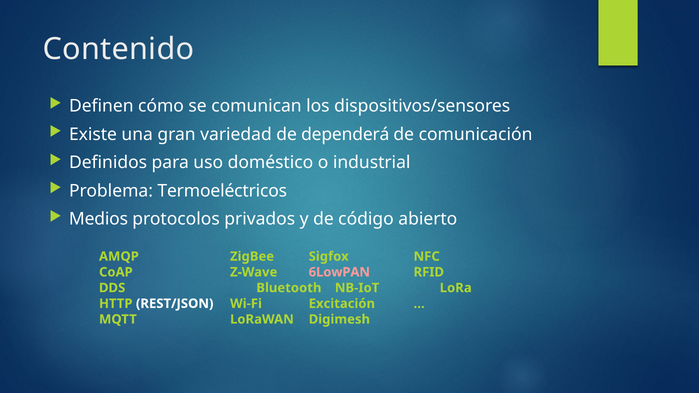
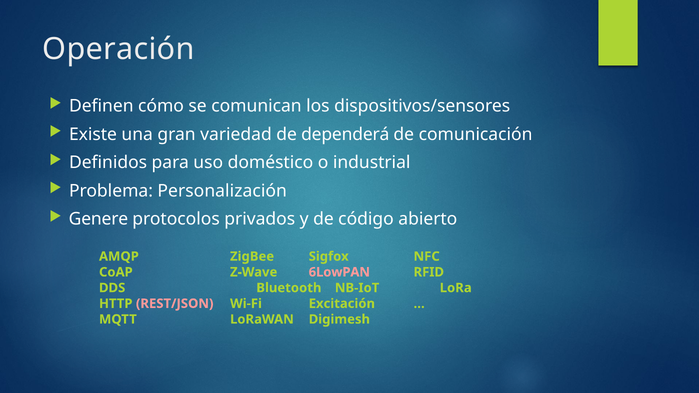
Contenido: Contenido -> Operación
Termoeléctricos: Termoeléctricos -> Personalización
Medios: Medios -> Genere
REST/JSON colour: white -> pink
